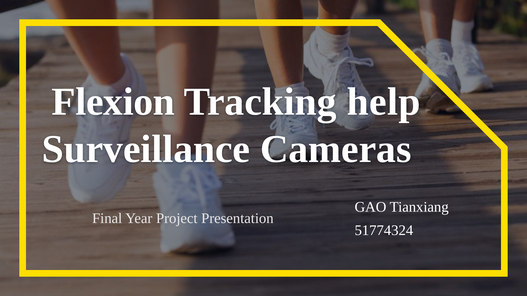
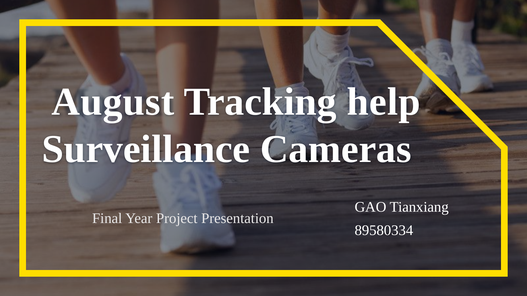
Flexion: Flexion -> August
51774324: 51774324 -> 89580334
